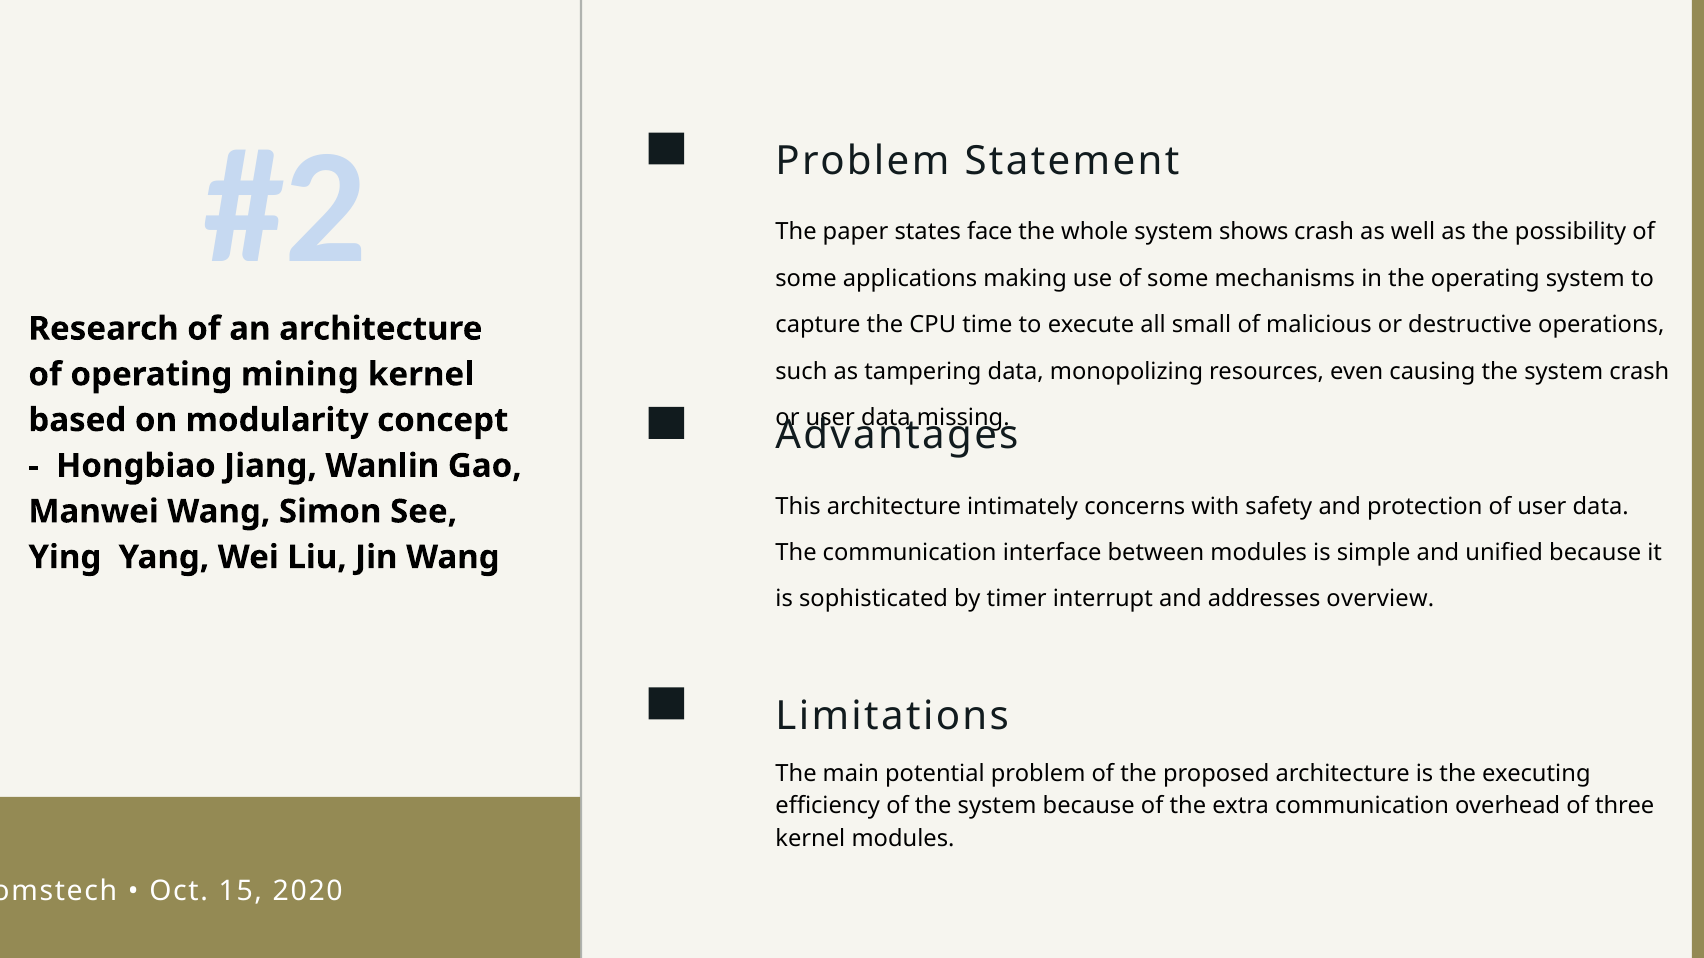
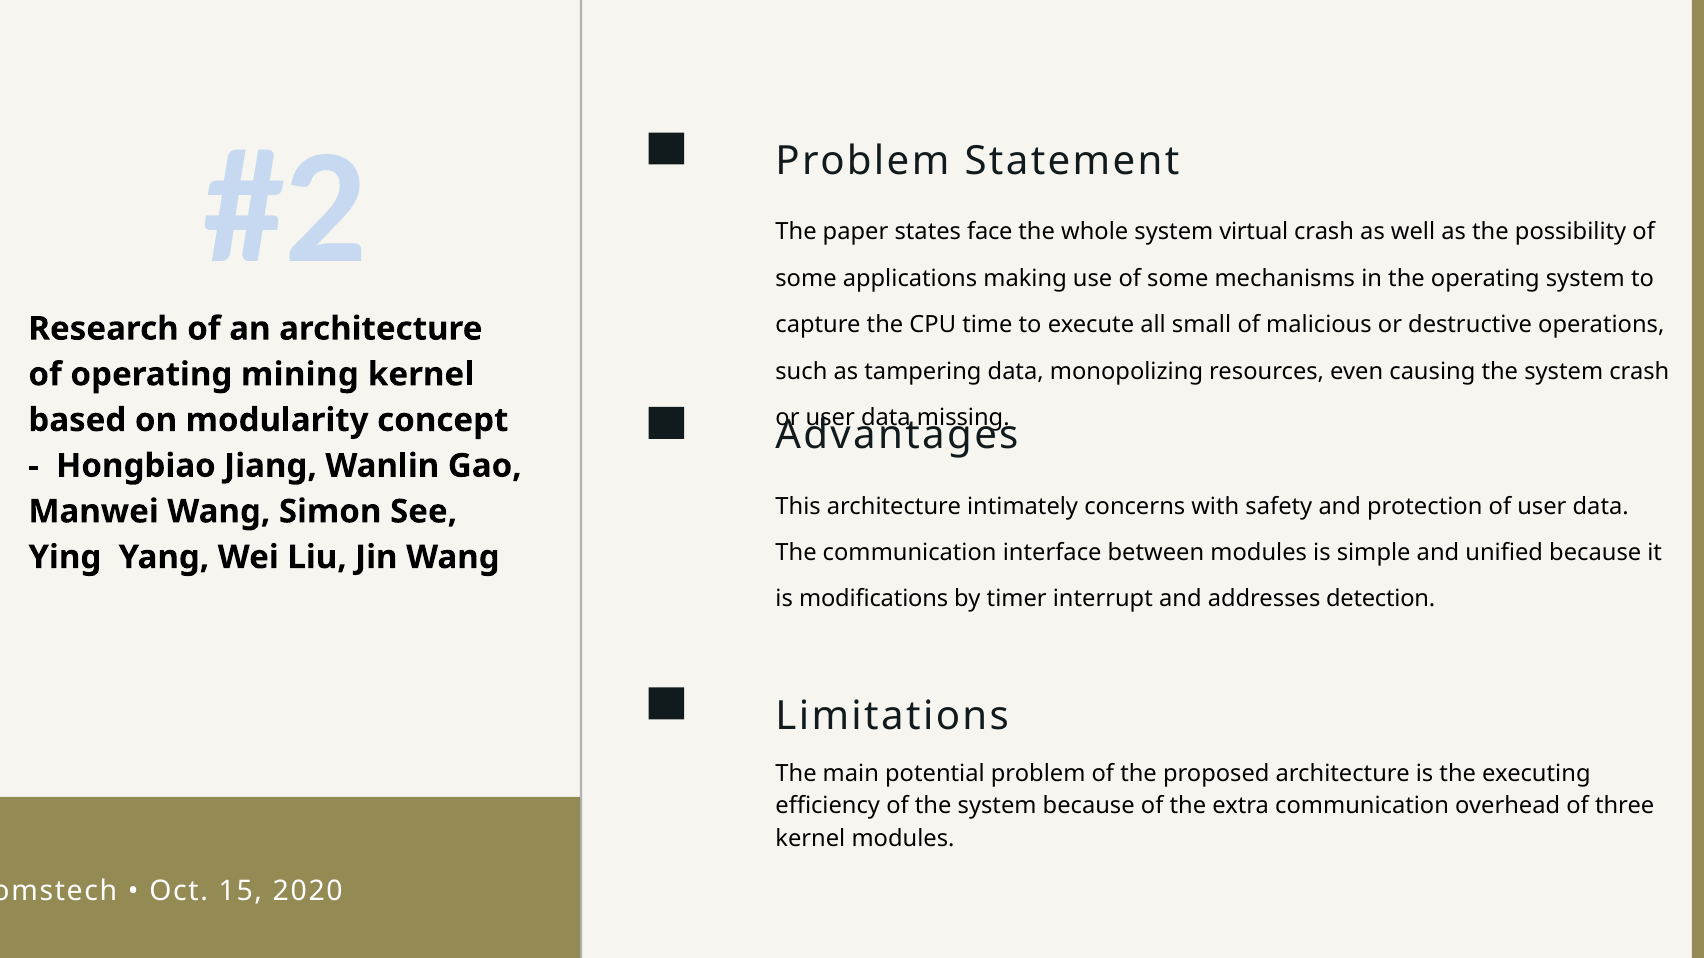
shows: shows -> virtual
sophisticated: sophisticated -> modifications
overview: overview -> detection
